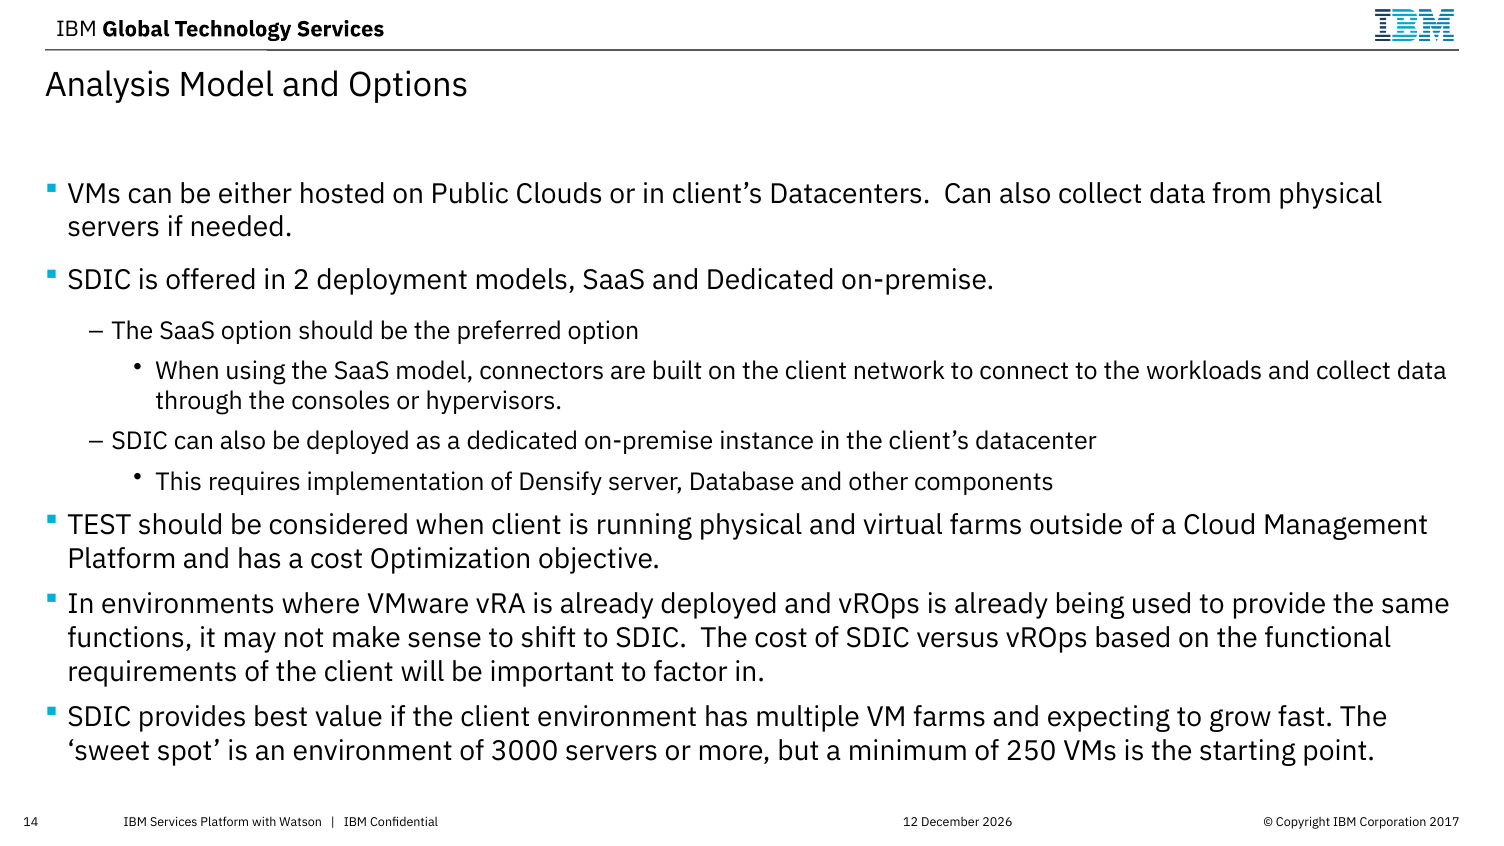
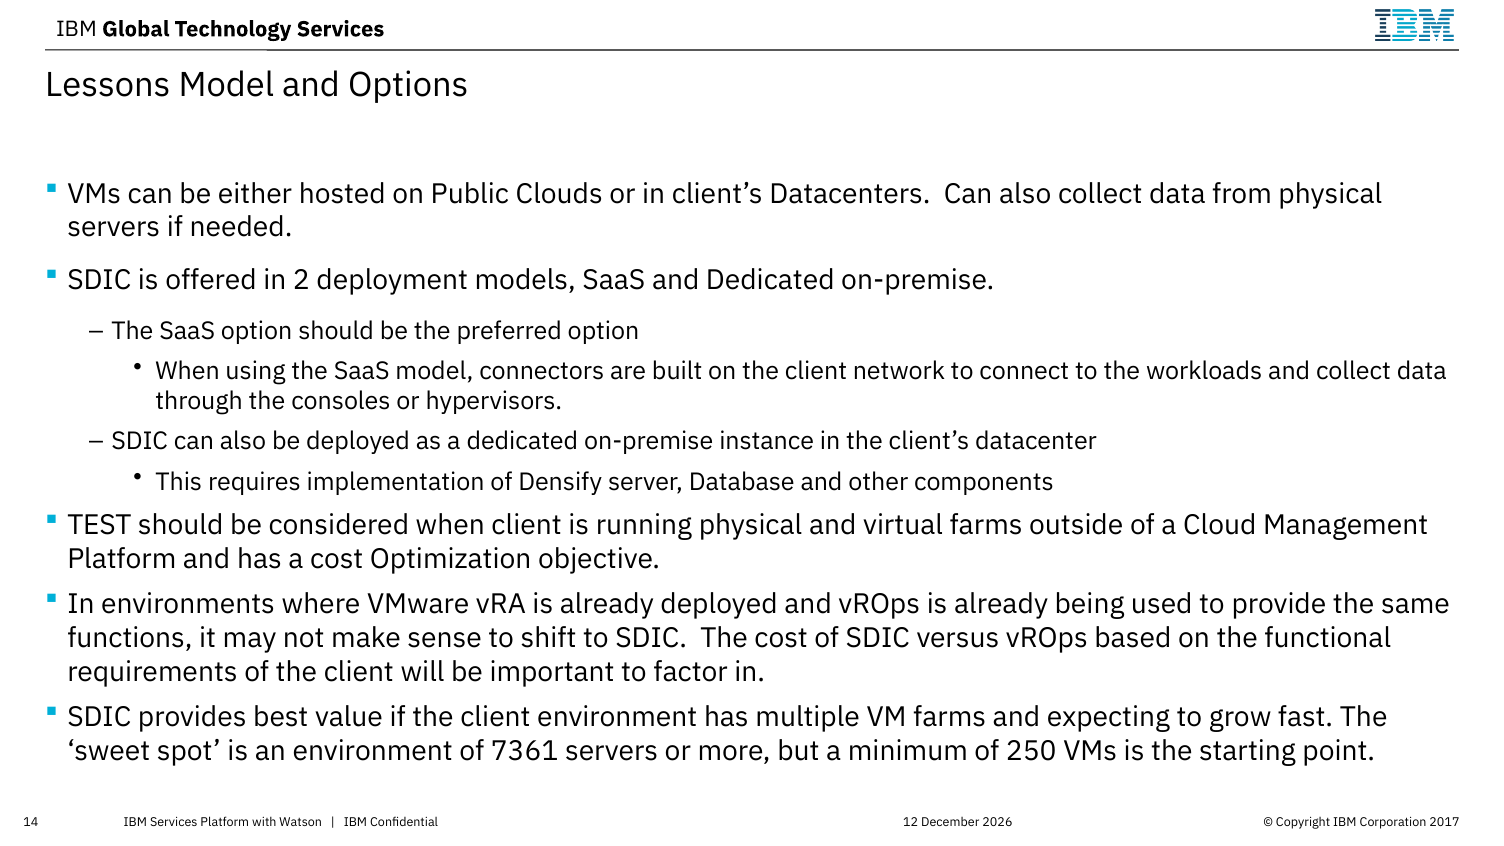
Analysis: Analysis -> Lessons
3000: 3000 -> 7361
